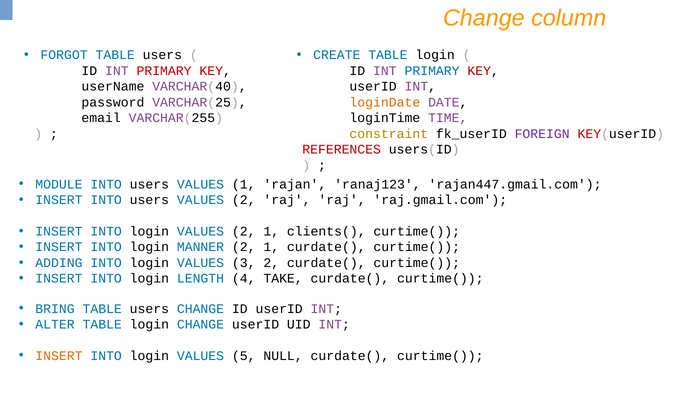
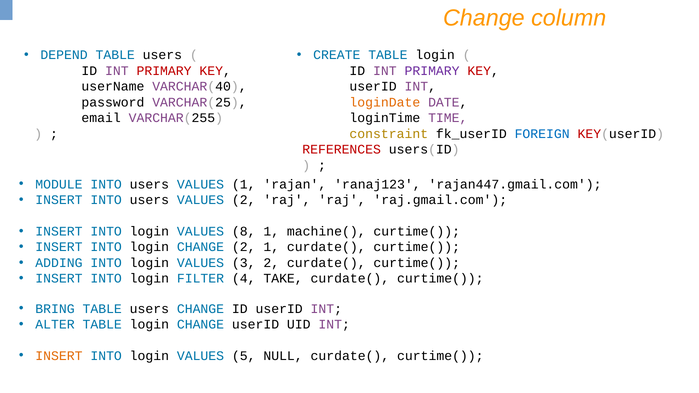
FORGOT: FORGOT -> DEPEND
PRIMARY at (432, 71) colour: blue -> purple
FOREIGN colour: purple -> blue
login VALUES 2: 2 -> 8
clients(: clients( -> machine(
INTO login MANNER: MANNER -> CHANGE
LENGTH: LENGTH -> FILTER
